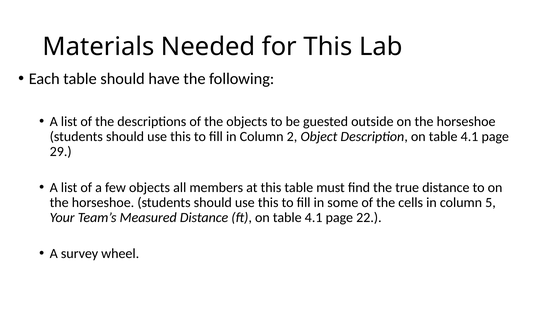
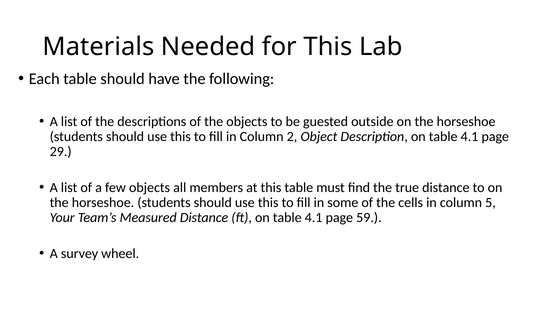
22: 22 -> 59
